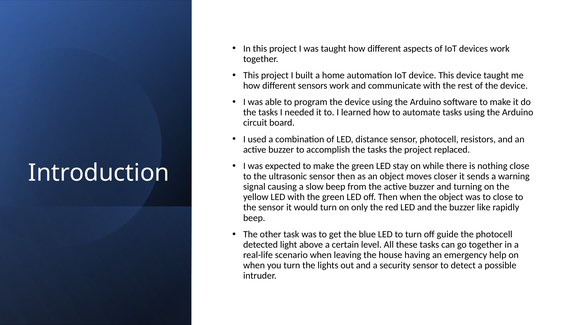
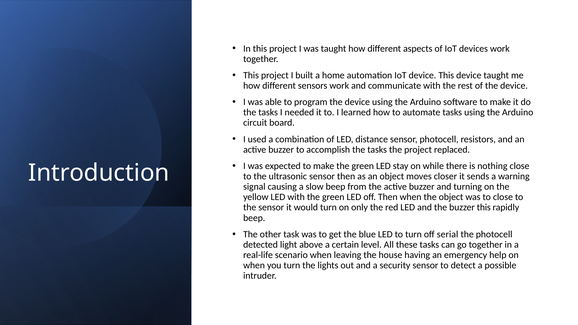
buzzer like: like -> this
guide: guide -> serial
